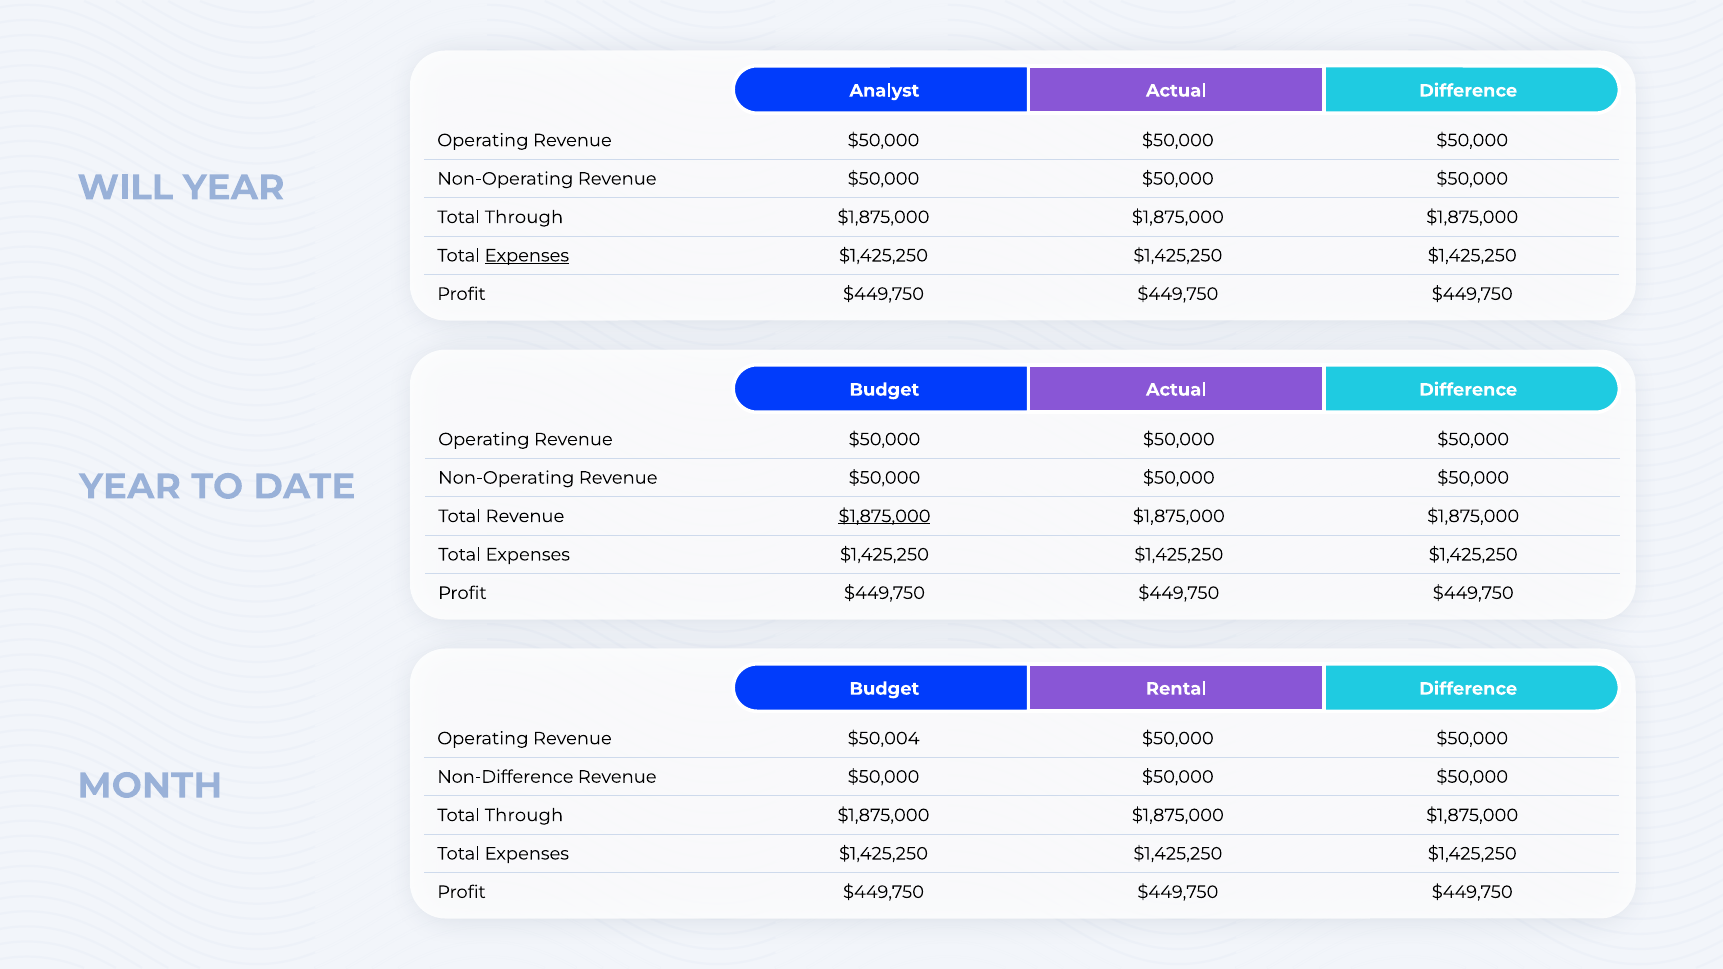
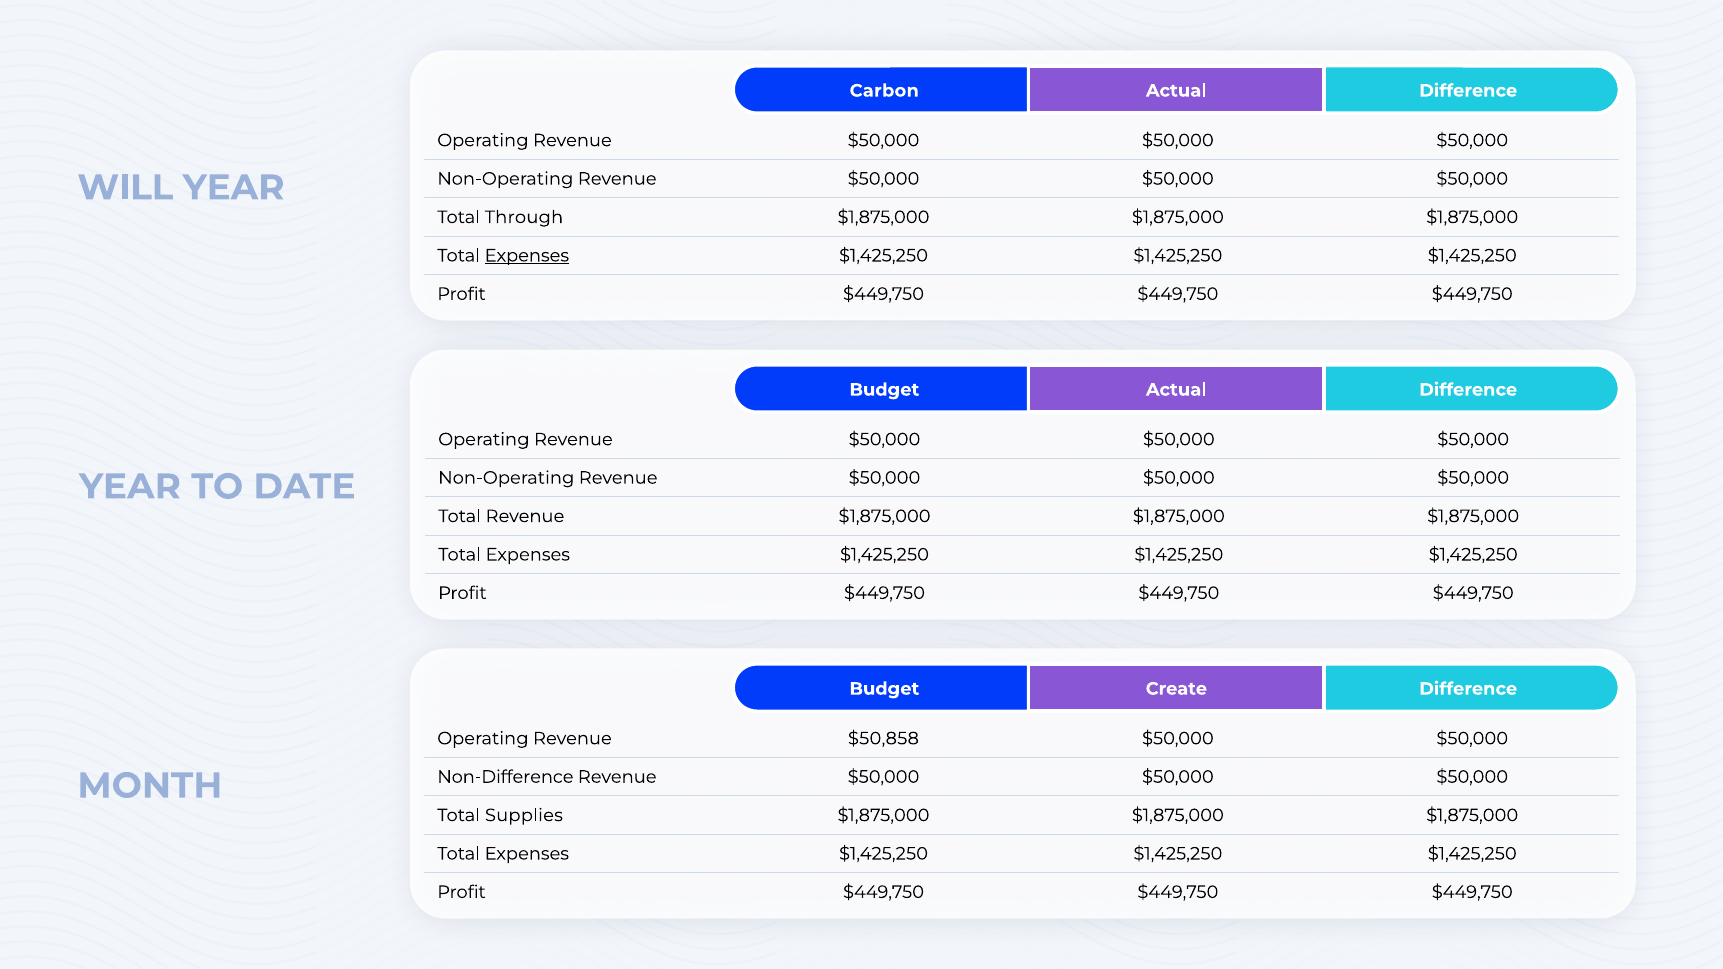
Analyst: Analyst -> Carbon
$1,875,000 at (885, 516) underline: present -> none
Rental: Rental -> Create
$50,004: $50,004 -> $50,858
Through at (524, 815): Through -> Supplies
